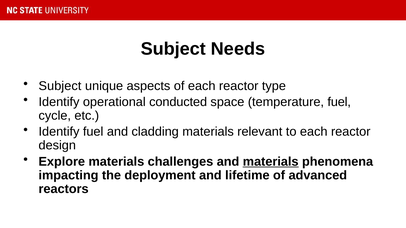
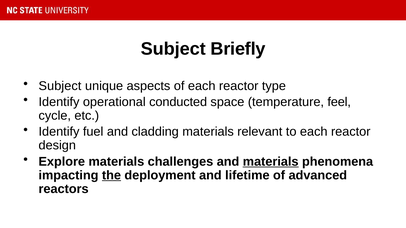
Needs: Needs -> Briefly
temperature fuel: fuel -> feel
the underline: none -> present
